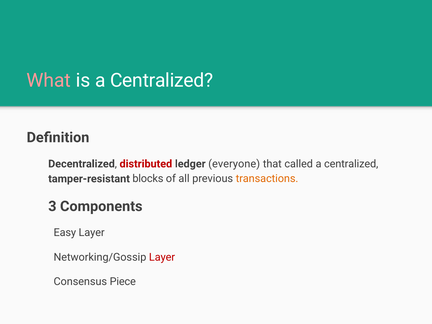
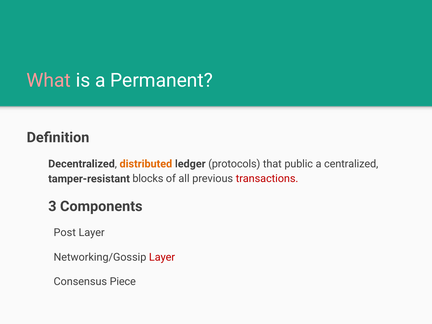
is a Centralized: Centralized -> Permanent
distributed colour: red -> orange
everyone: everyone -> protocols
called: called -> public
transactions colour: orange -> red
Easy: Easy -> Post
